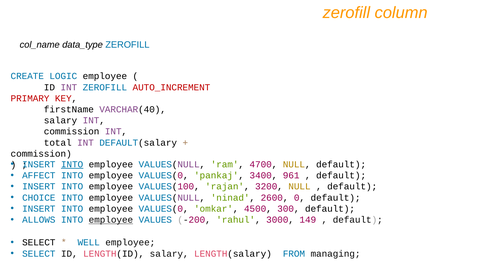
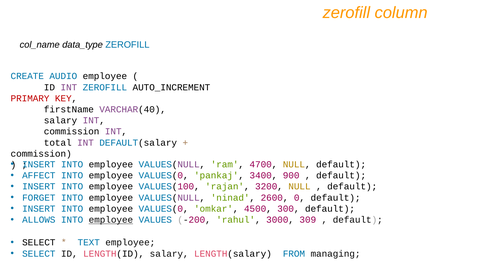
LOGIC: LOGIC -> AUDIO
AUTO_INCREMENT colour: red -> black
INTO at (72, 165) underline: present -> none
961: 961 -> 900
CHOICE: CHOICE -> FORGET
149: 149 -> 309
WELL: WELL -> TEXT
